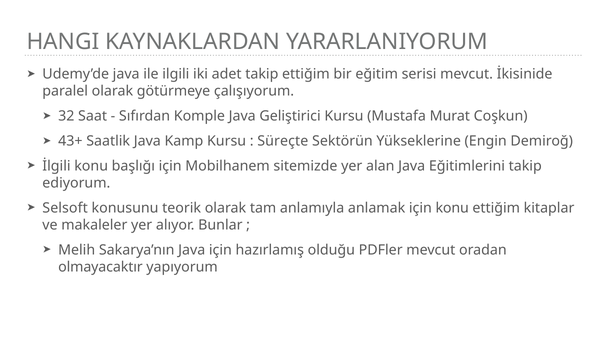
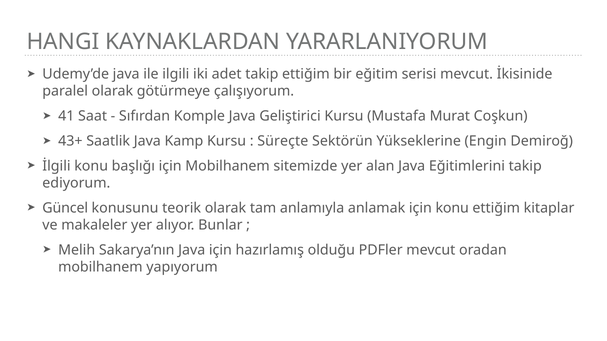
32: 32 -> 41
Selsoft: Selsoft -> Güncel
olmayacaktır at (100, 267): olmayacaktır -> mobilhanem
